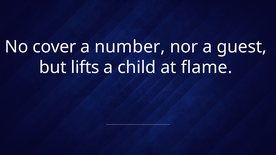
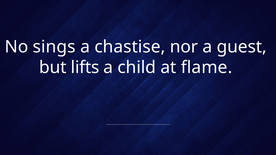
cover: cover -> sings
number: number -> chastise
